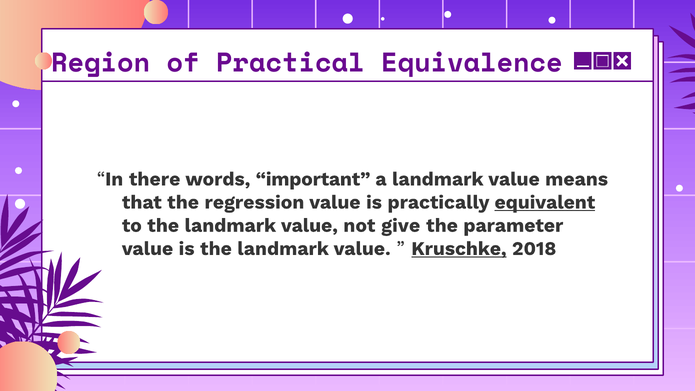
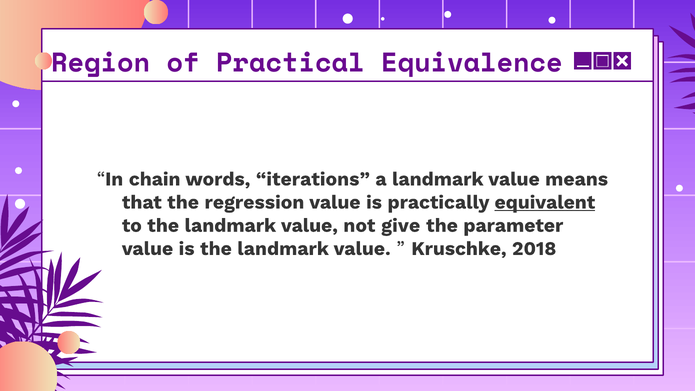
there: there -> chain
important: important -> iterations
Kruschke underline: present -> none
